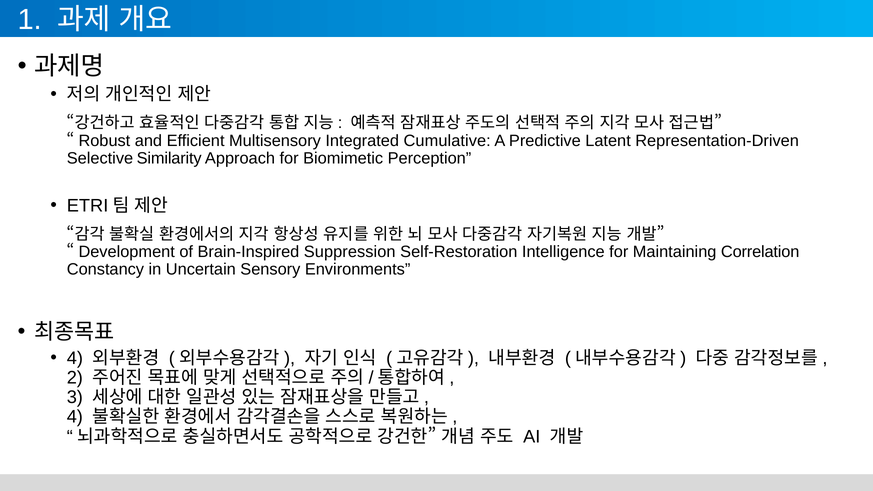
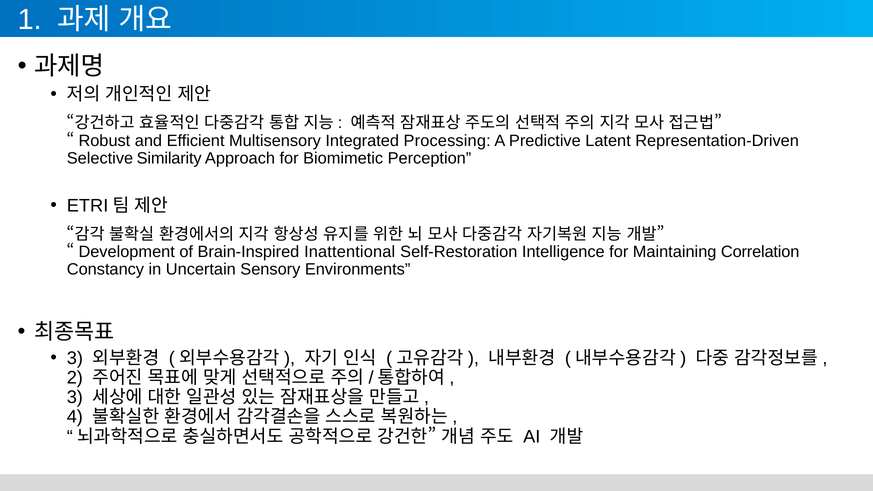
Cumulative: Cumulative -> Processing
Suppression: Suppression -> Inattentional
4 at (75, 358): 4 -> 3
